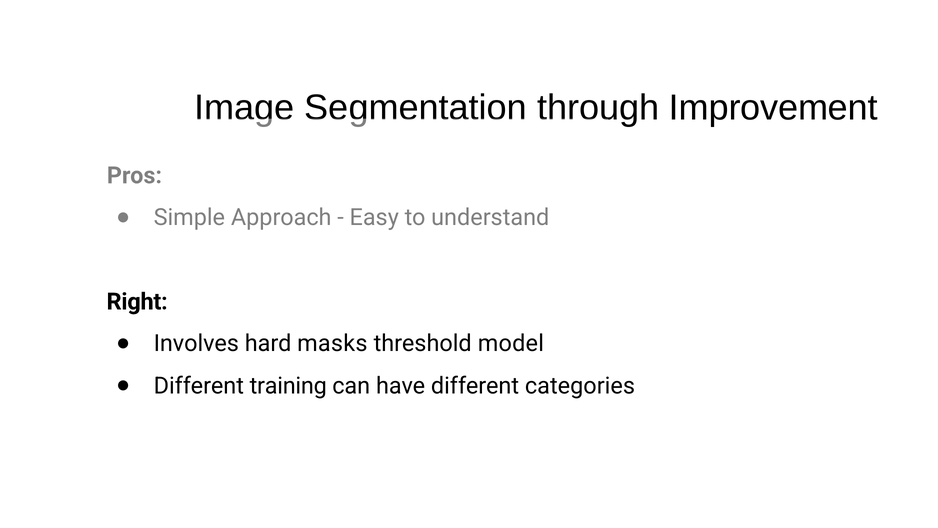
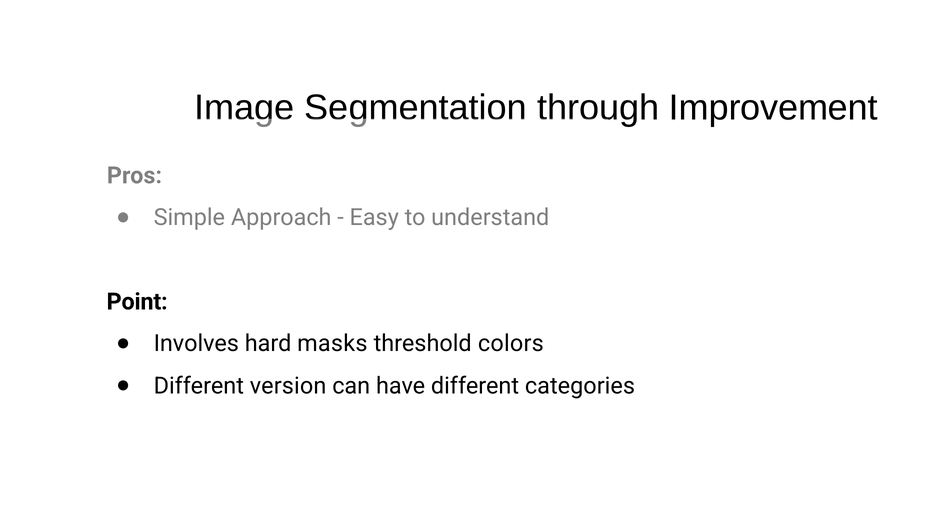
Right: Right -> Point
model: model -> colors
training: training -> version
